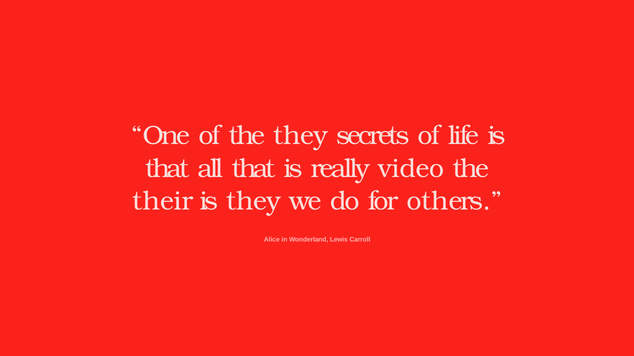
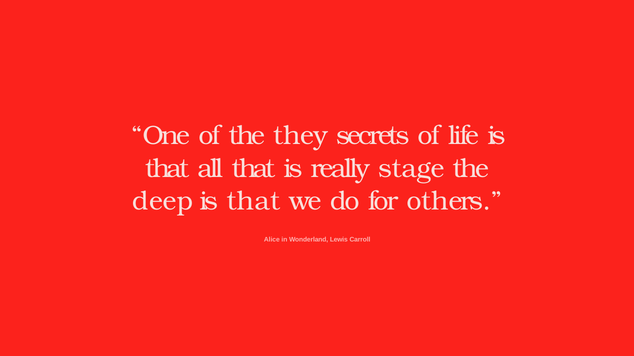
video: video -> stage
their: their -> deep
they at (254, 201): they -> that
